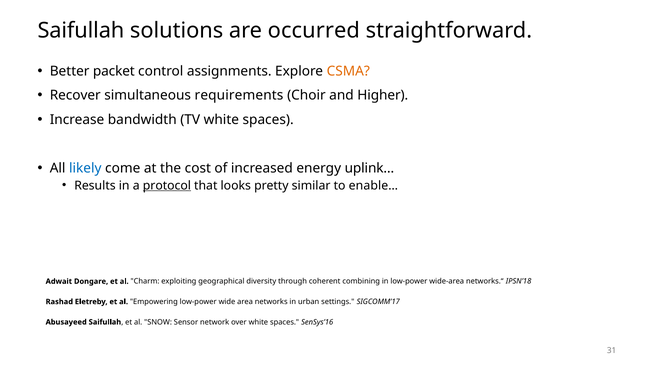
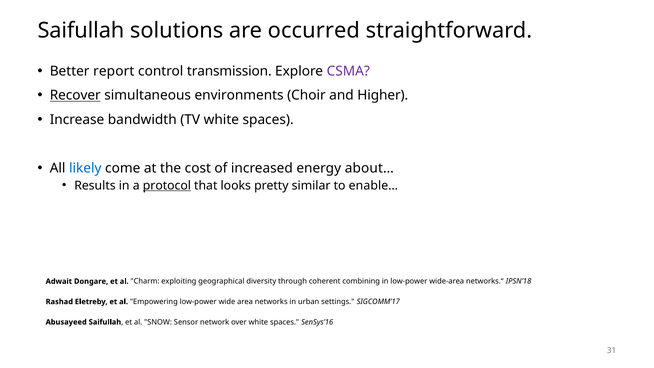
packet: packet -> report
assignments: assignments -> transmission
CSMA colour: orange -> purple
Recover underline: none -> present
requirements: requirements -> environments
uplink…: uplink… -> about…
